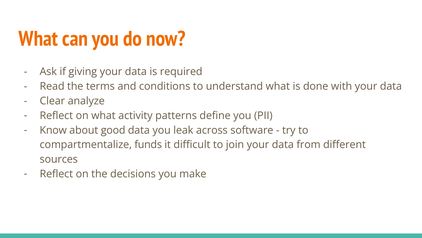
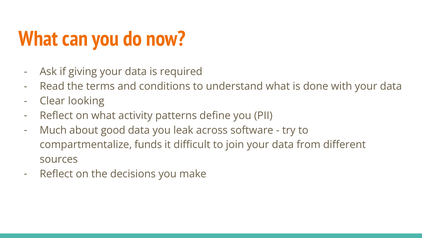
analyze: analyze -> looking
Know: Know -> Much
